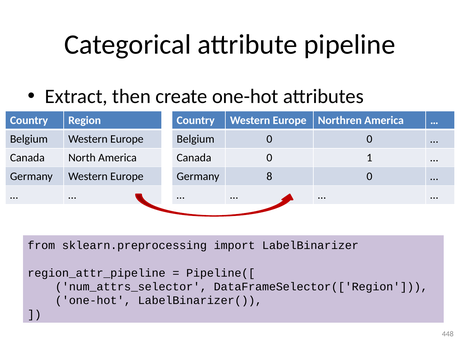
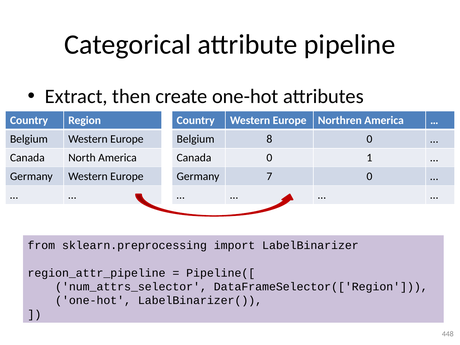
Belgium 0: 0 -> 8
8: 8 -> 7
